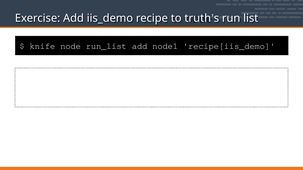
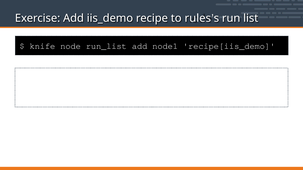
truth: truth -> rules
